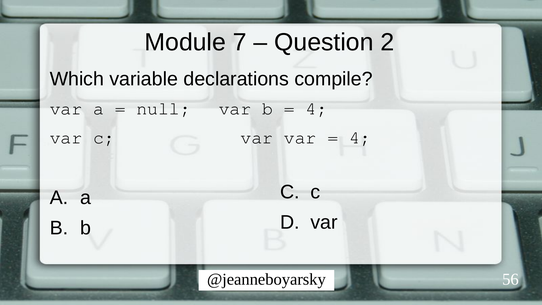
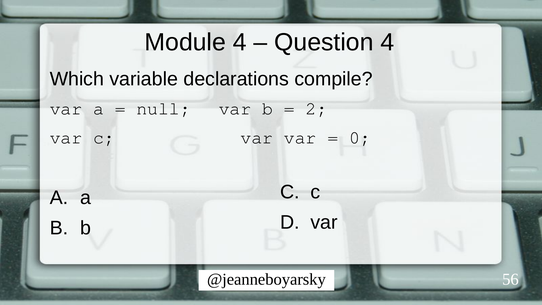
Module 7: 7 -> 4
Question 2: 2 -> 4
4 at (316, 109): 4 -> 2
4 at (360, 137): 4 -> 0
